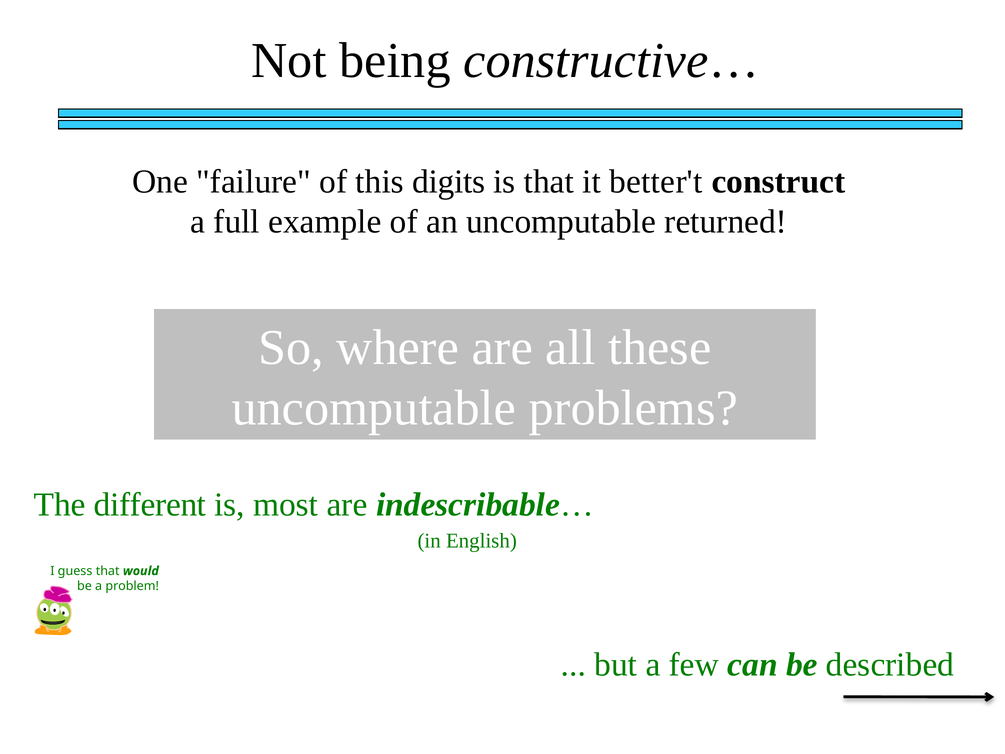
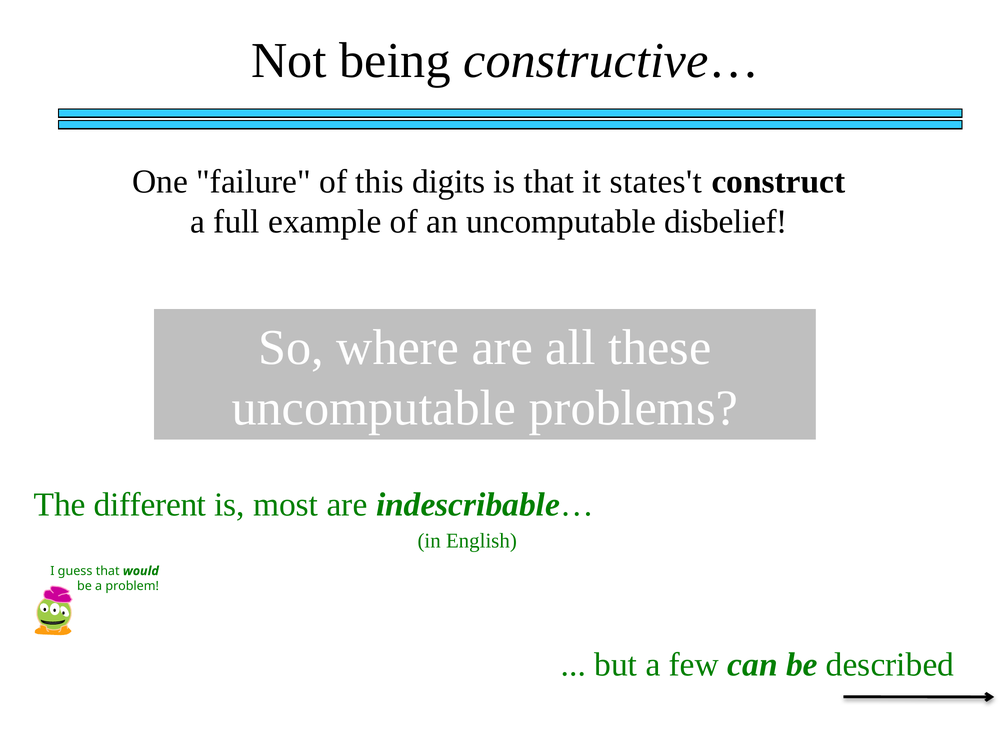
better't: better't -> states't
returned: returned -> disbelief
